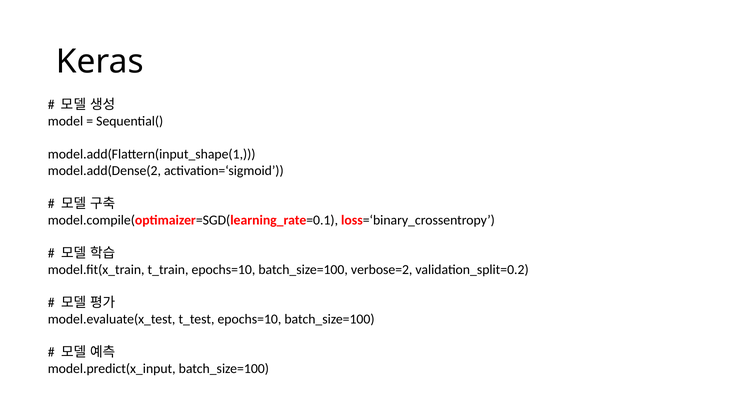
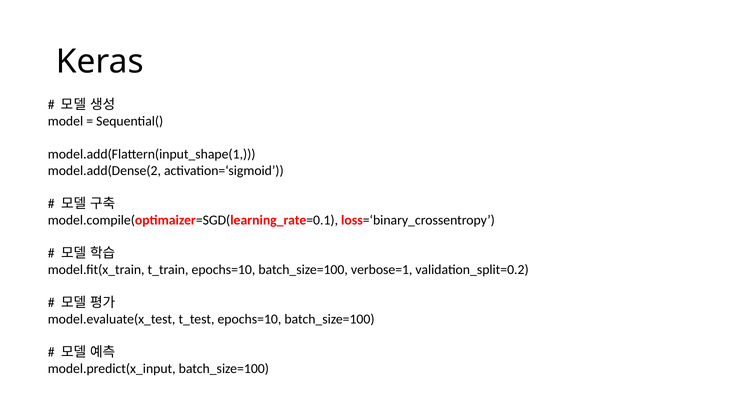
verbose=2: verbose=2 -> verbose=1
